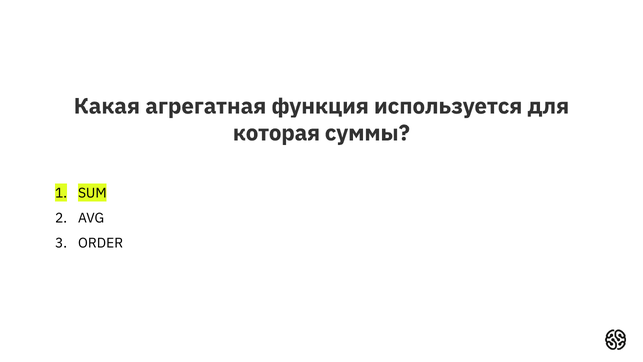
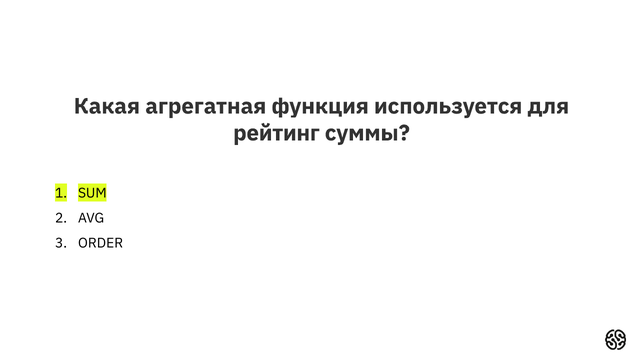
которая: которая -> рейтинг
